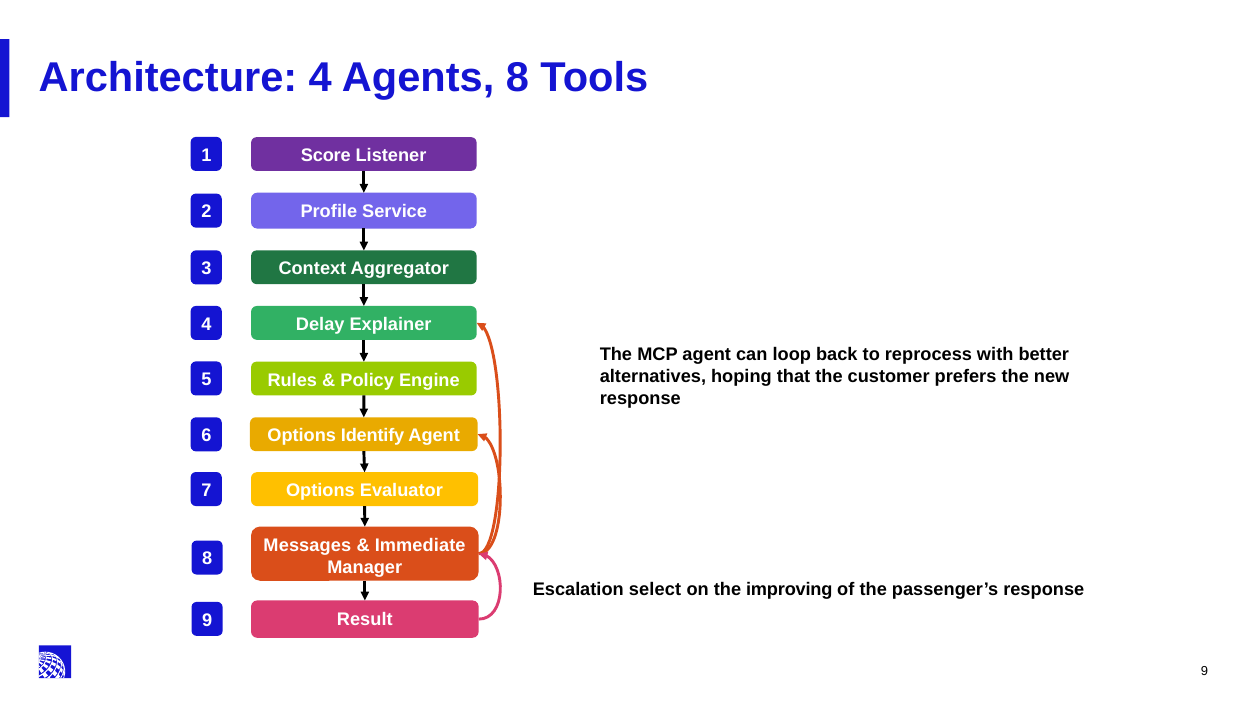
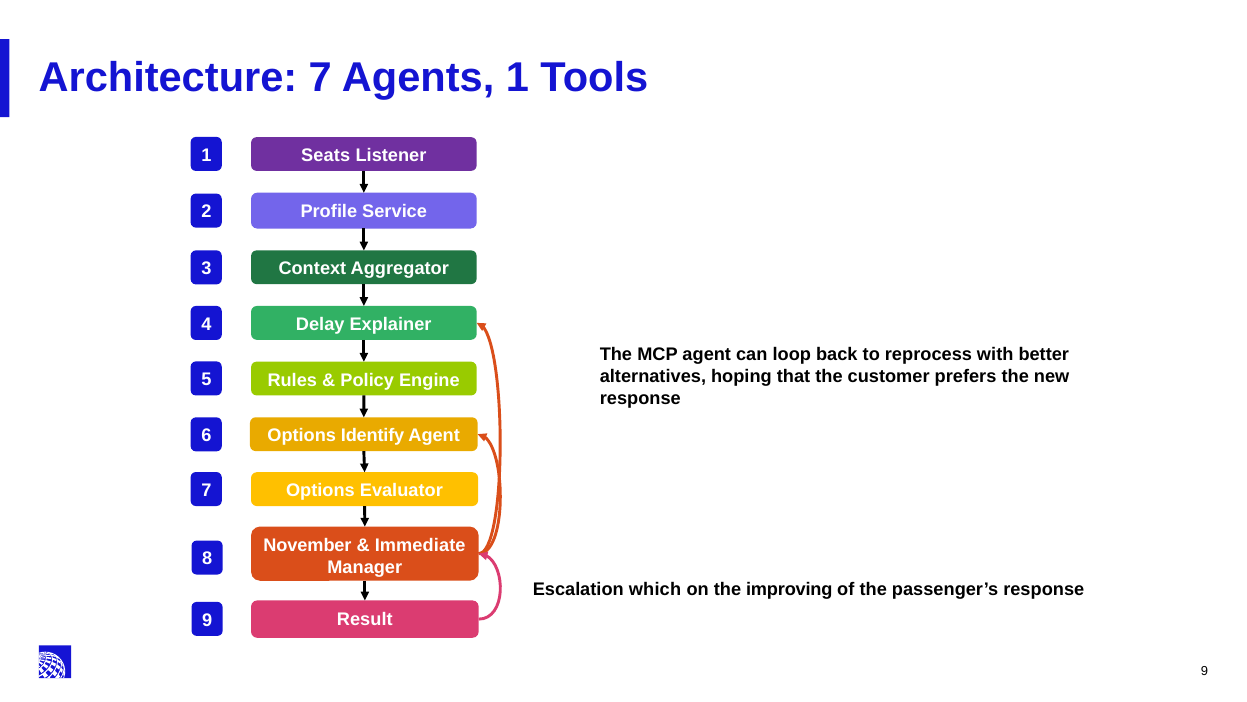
Architecture 4: 4 -> 7
Agents 8: 8 -> 1
Score: Score -> Seats
Messages: Messages -> November
select: select -> which
